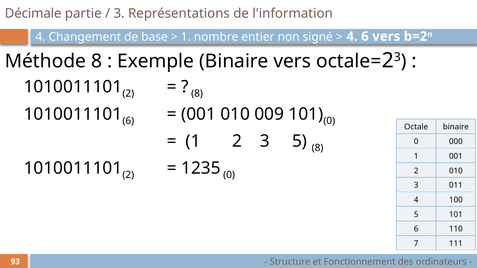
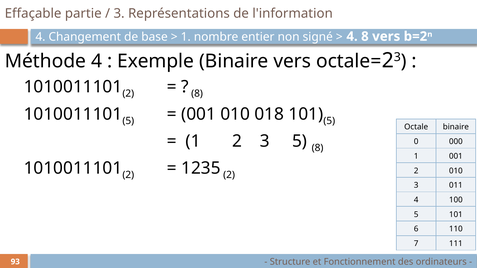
Décimale: Décimale -> Effaçable
4 6: 6 -> 8
Méthode 8: 8 -> 4
6 at (128, 121): 6 -> 5
009: 009 -> 018
101 0: 0 -> 5
1235 0: 0 -> 2
